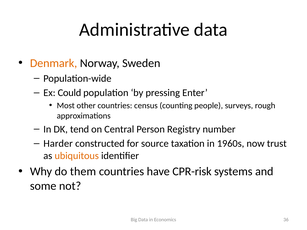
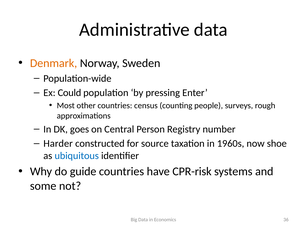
tend: tend -> goes
trust: trust -> shoe
ubiquitous colour: orange -> blue
them: them -> guide
